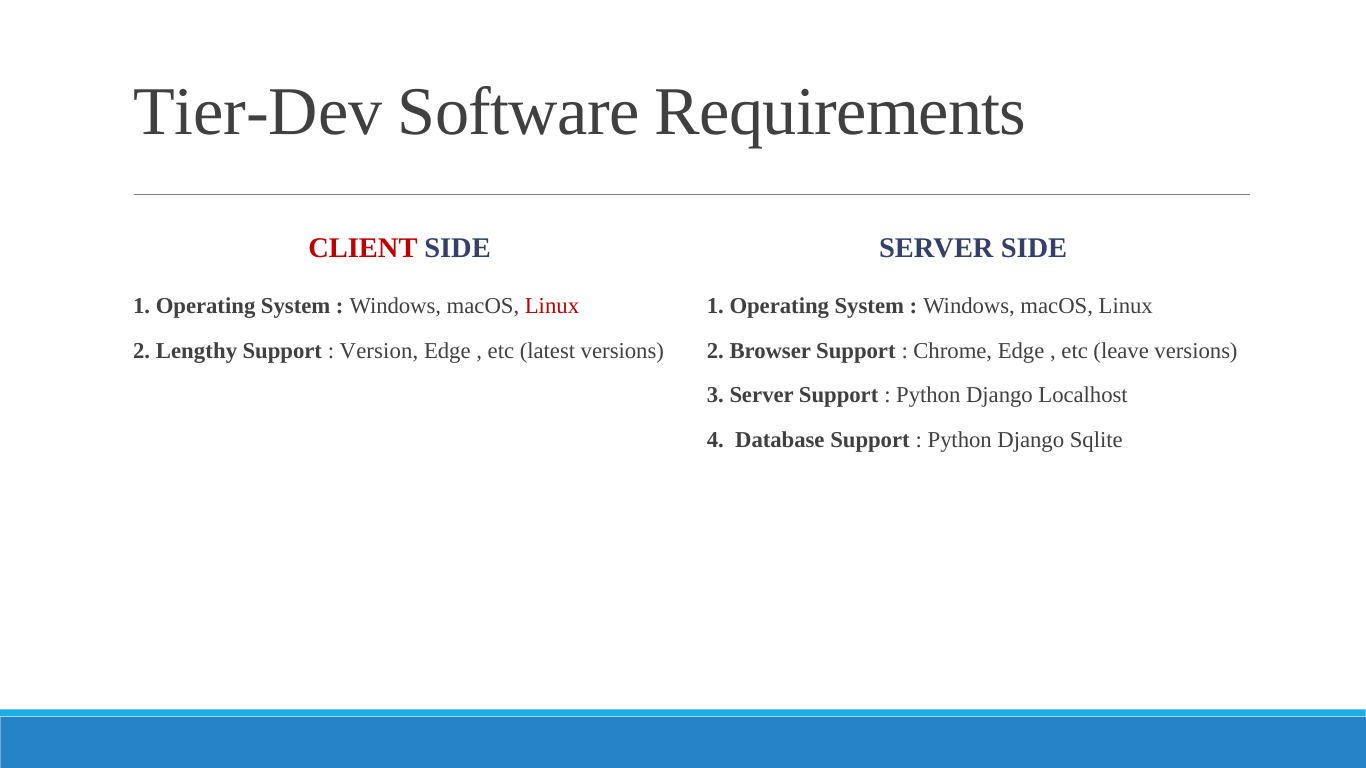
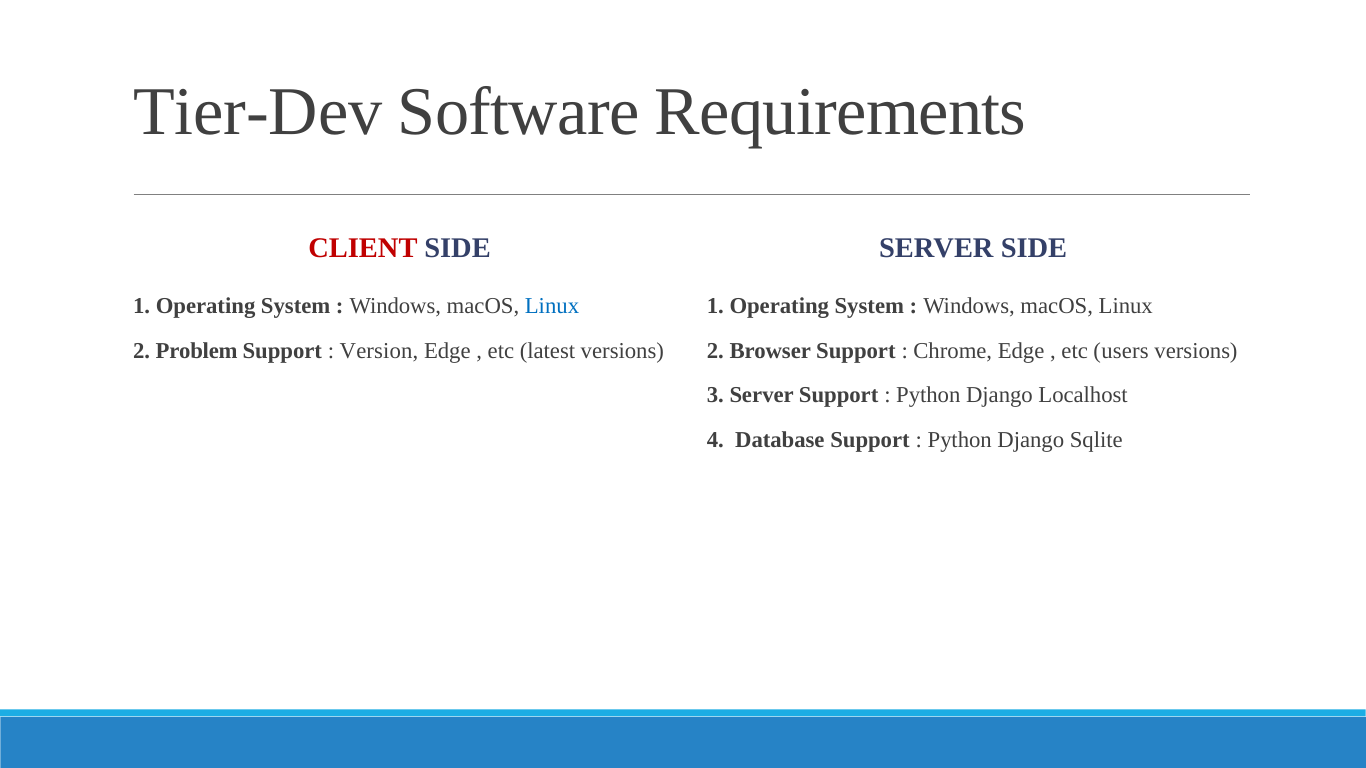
Linux at (552, 307) colour: red -> blue
Lengthy: Lengthy -> Problem
leave: leave -> users
